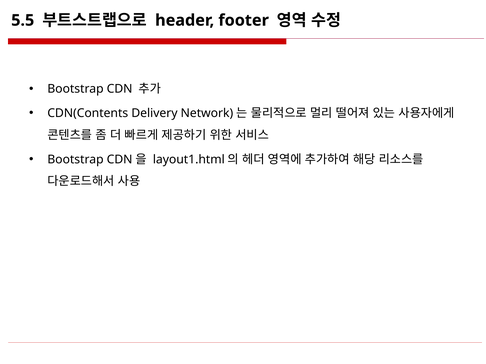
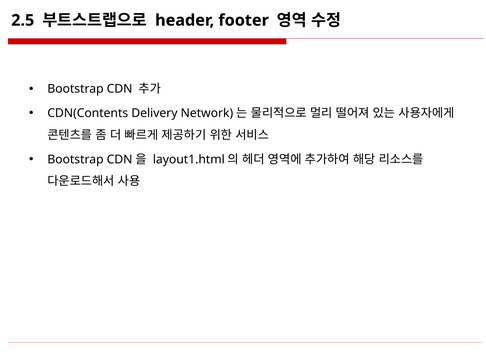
5.5: 5.5 -> 2.5
